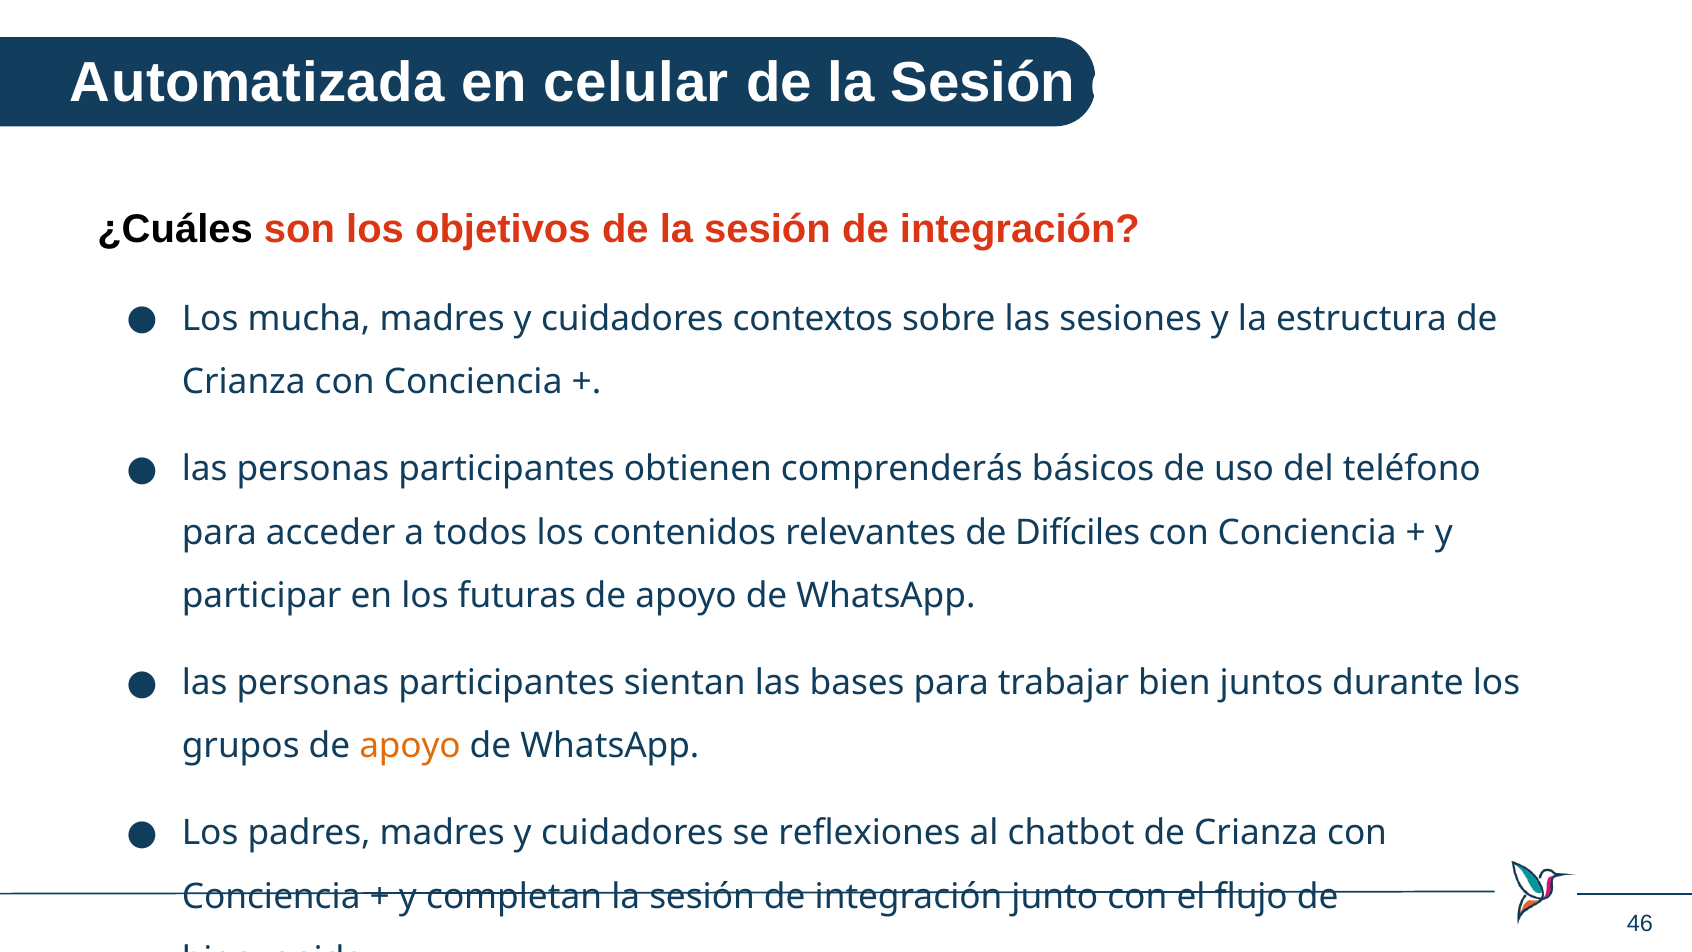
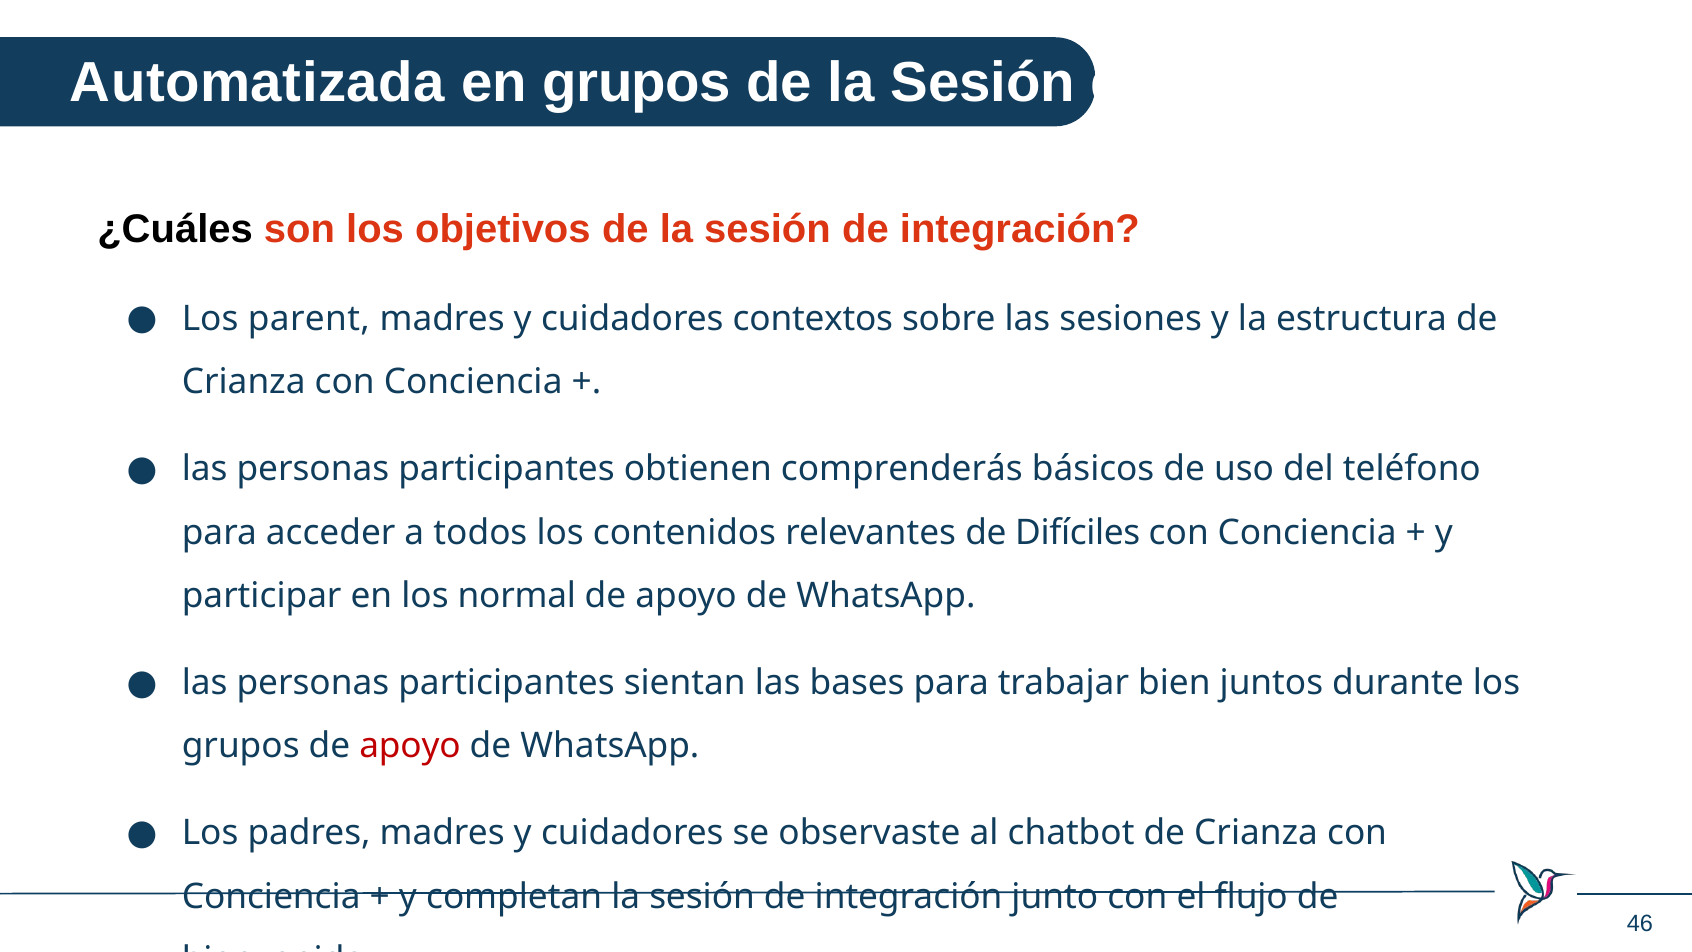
en celular: celular -> grupos
mucha: mucha -> parent
futuras: futuras -> normal
apoyo at (410, 746) colour: orange -> red
reflexiones: reflexiones -> observaste
